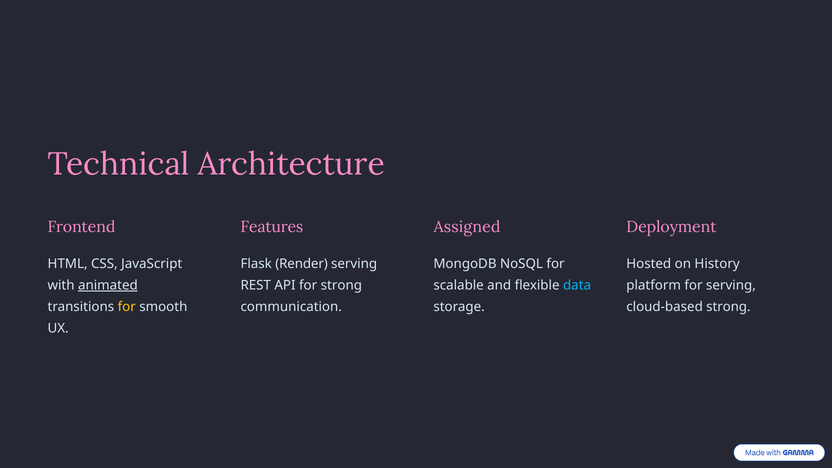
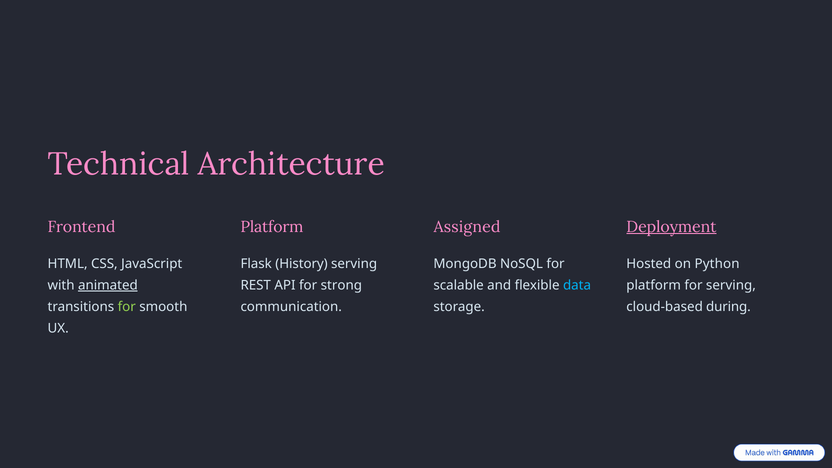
Features at (272, 227): Features -> Platform
Deployment underline: none -> present
Render: Render -> History
History: History -> Python
for at (127, 307) colour: yellow -> light green
cloud-based strong: strong -> during
